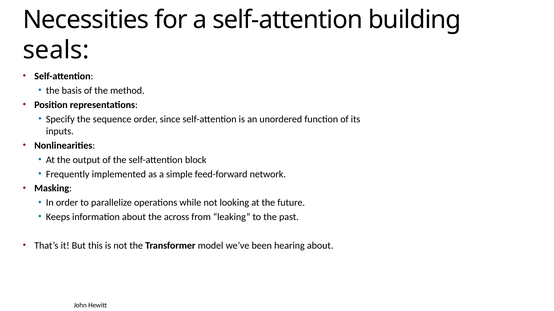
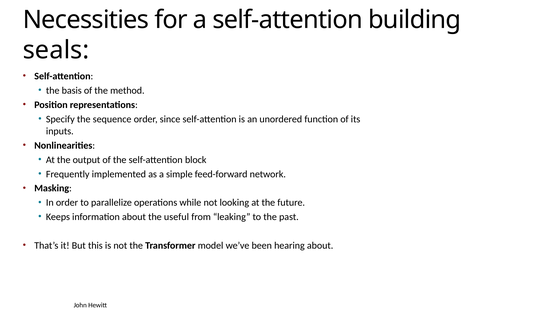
across: across -> useful
